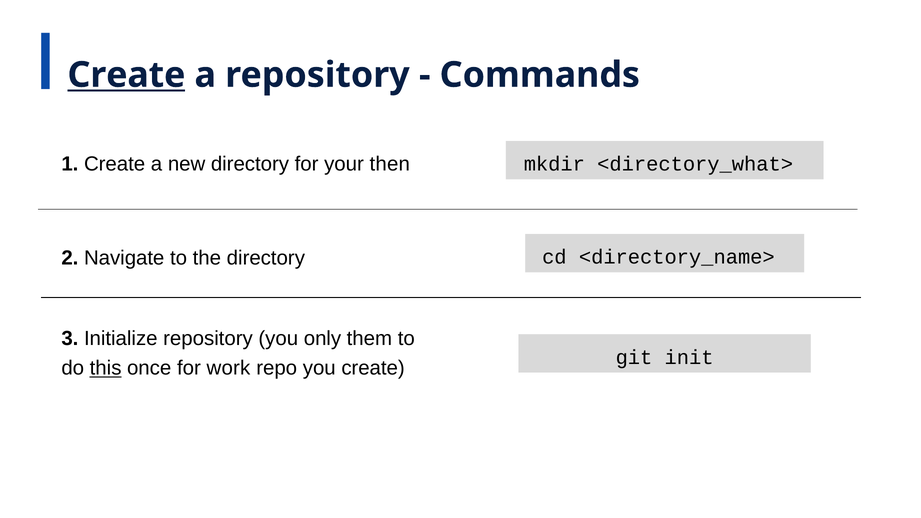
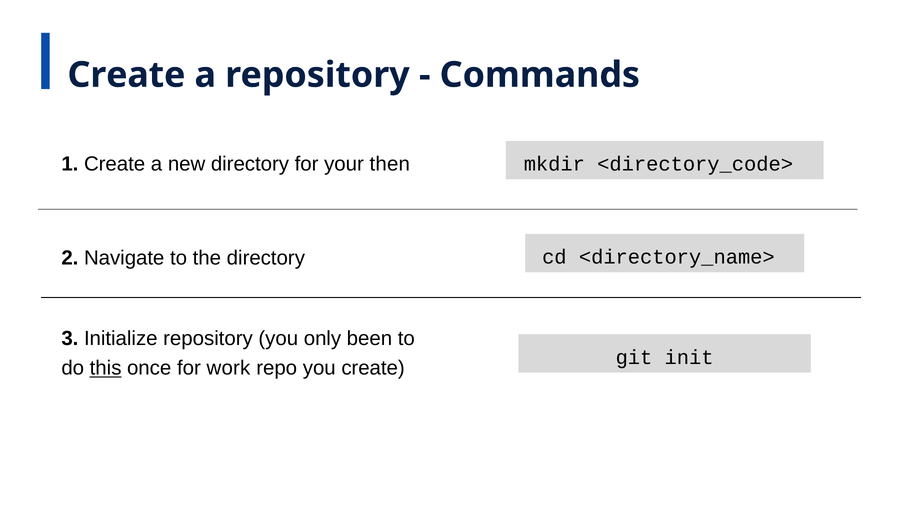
Create at (126, 75) underline: present -> none
<directory_what>: <directory_what> -> <directory_code>
them: them -> been
